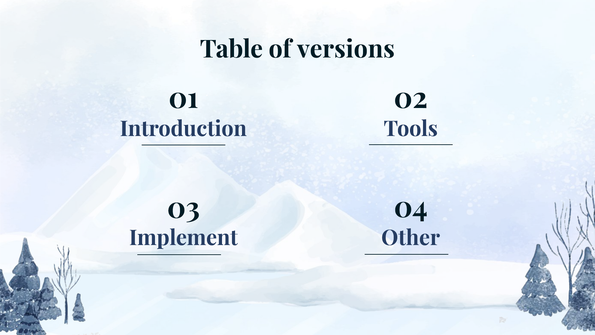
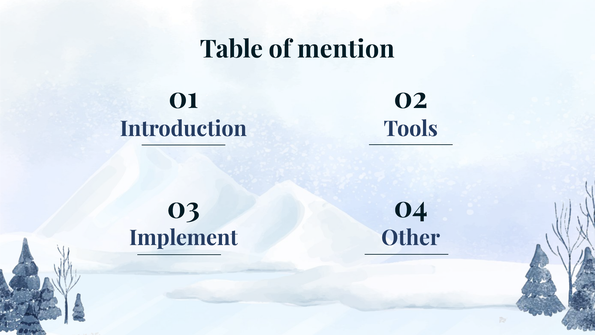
versions: versions -> mention
